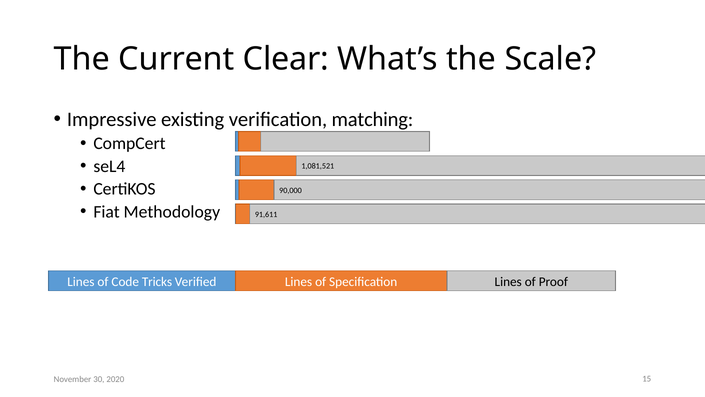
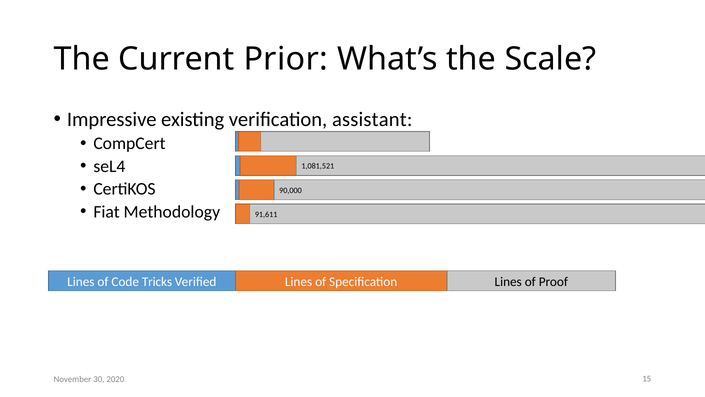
Clear: Clear -> Prior
matching: matching -> assistant
